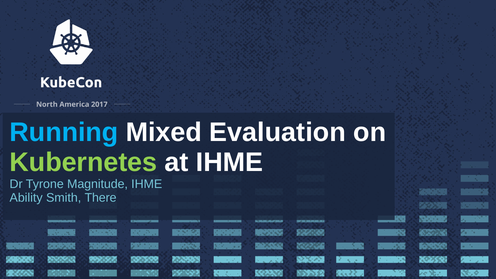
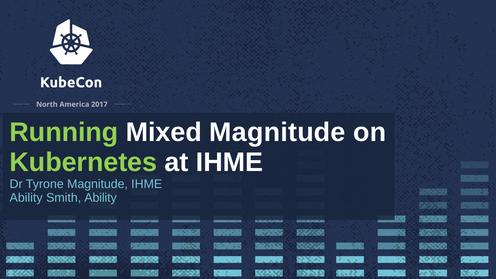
Running colour: light blue -> light green
Mixed Evaluation: Evaluation -> Magnitude
Smith There: There -> Ability
